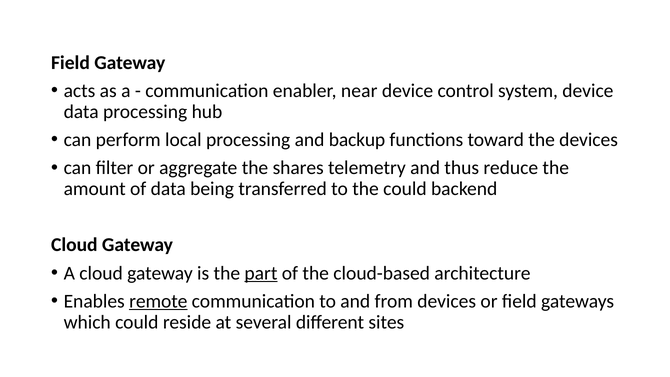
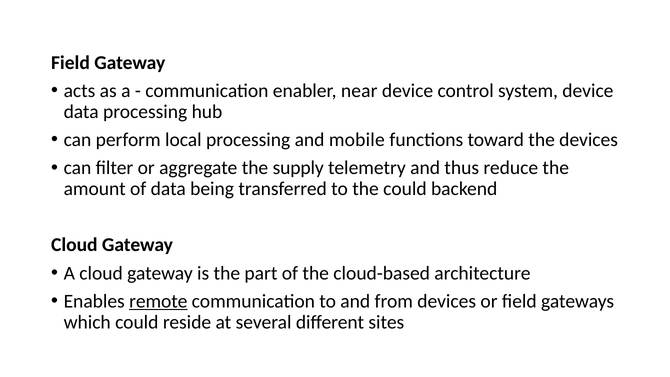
backup: backup -> mobile
shares: shares -> supply
part underline: present -> none
